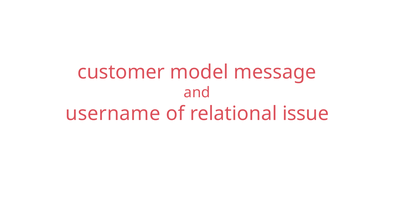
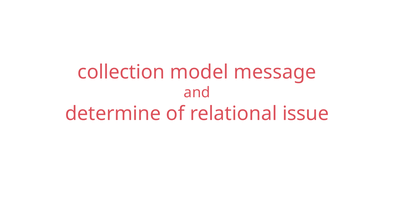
customer: customer -> collection
username: username -> determine
